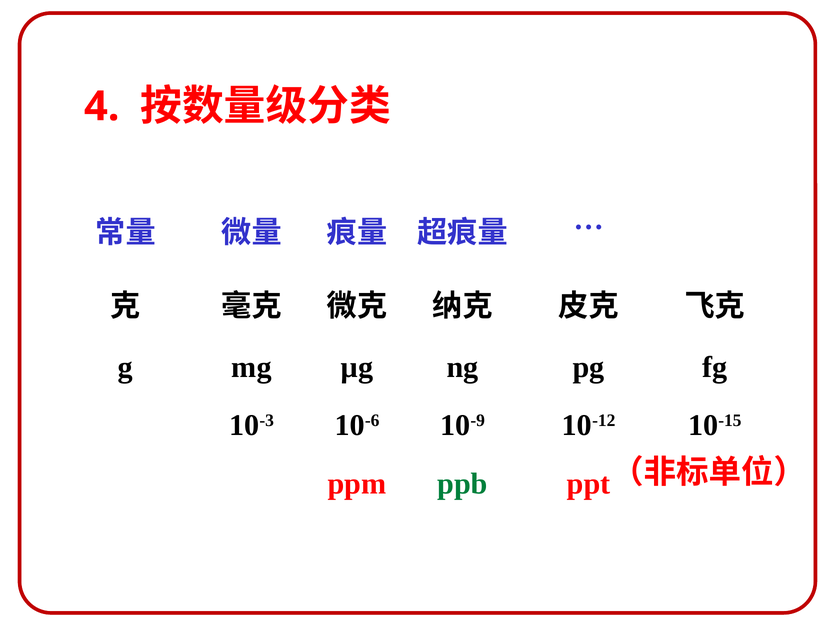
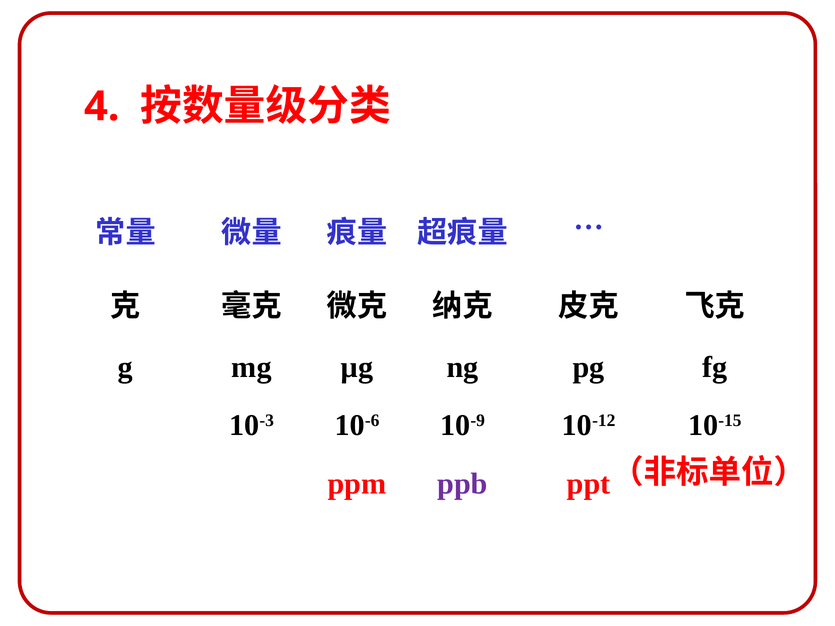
ppb colour: green -> purple
